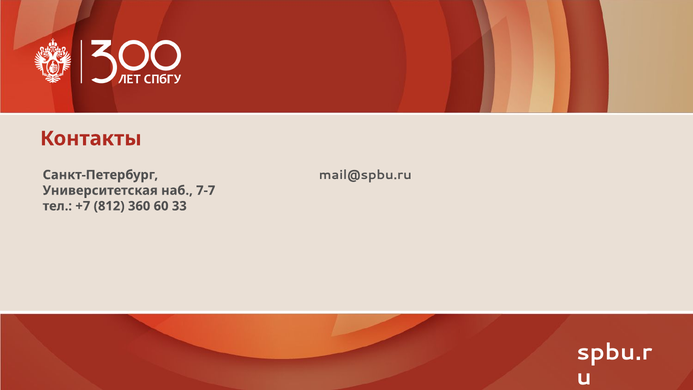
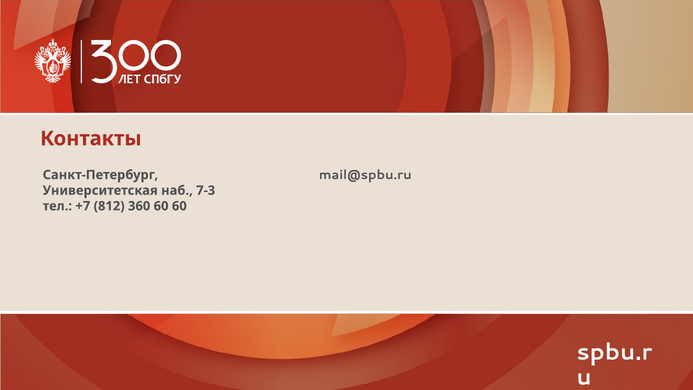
7-7: 7-7 -> 7-3
60 33: 33 -> 60
